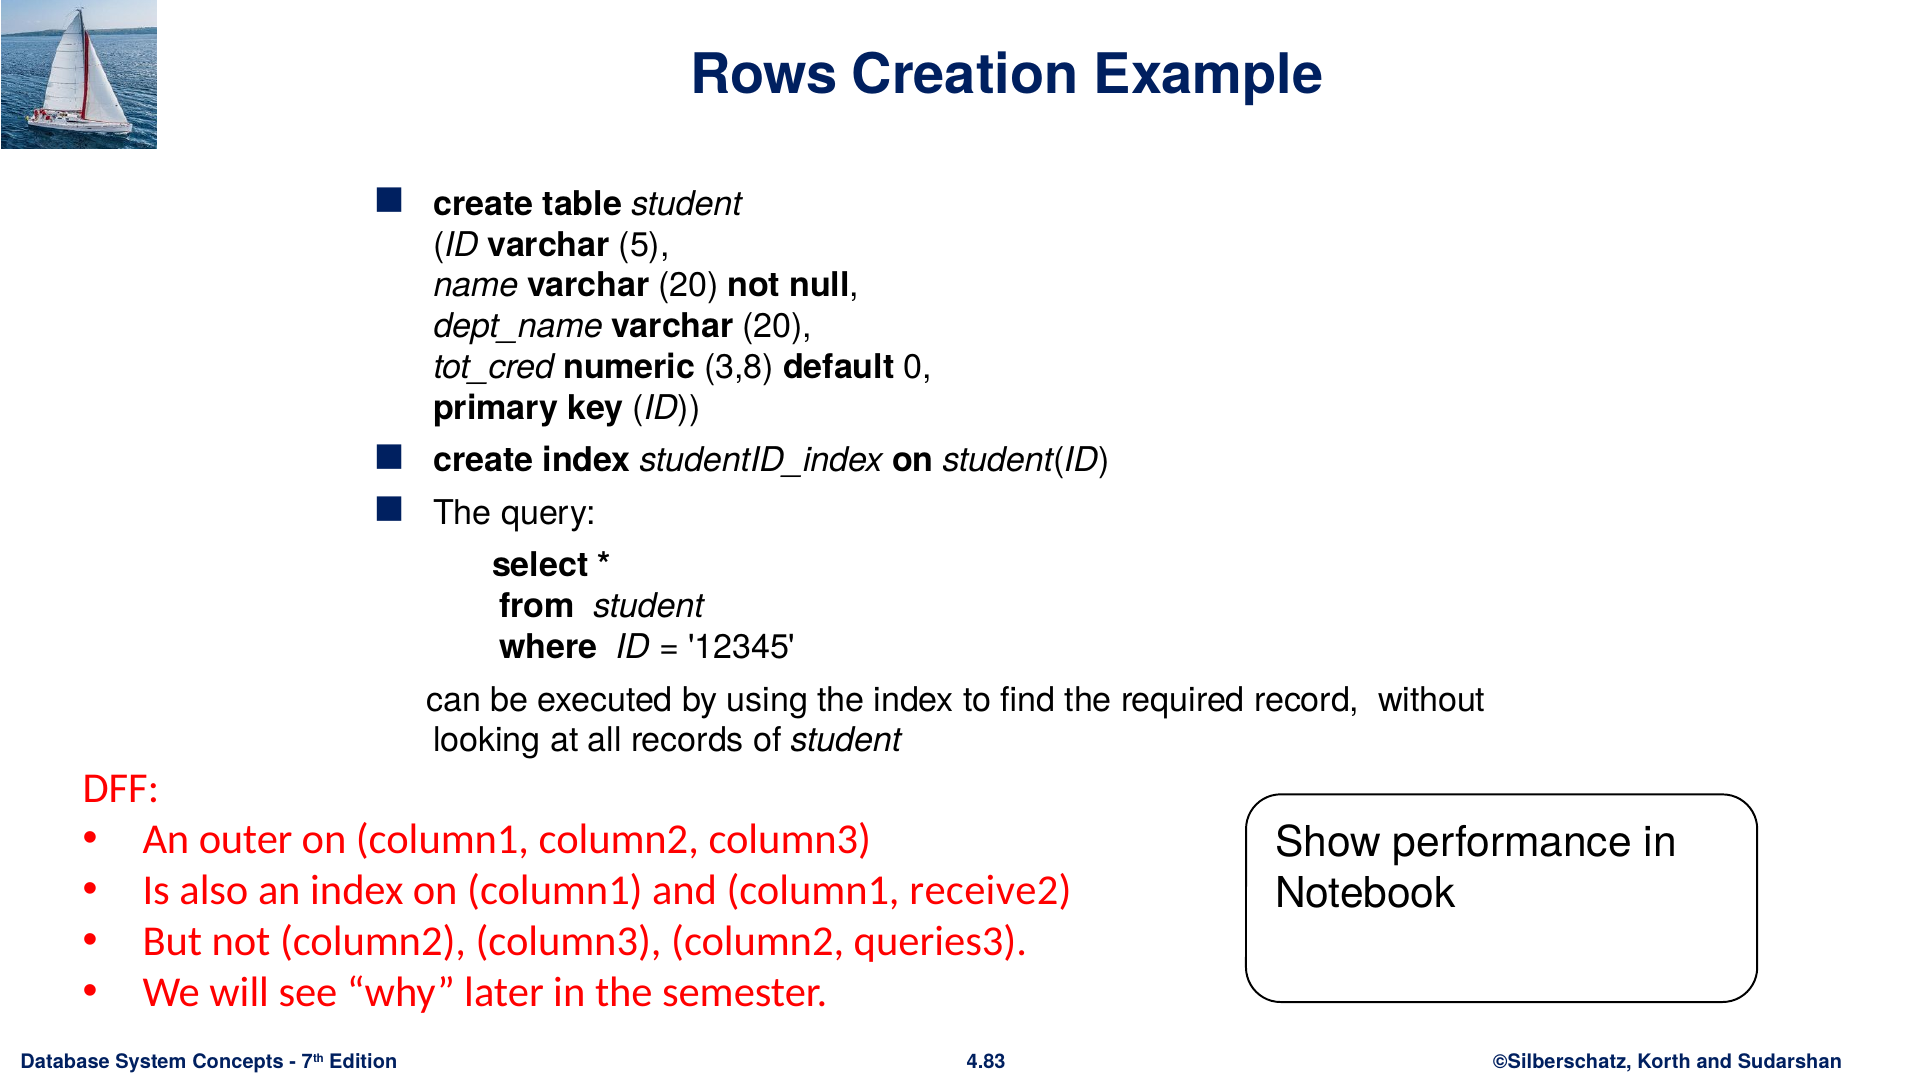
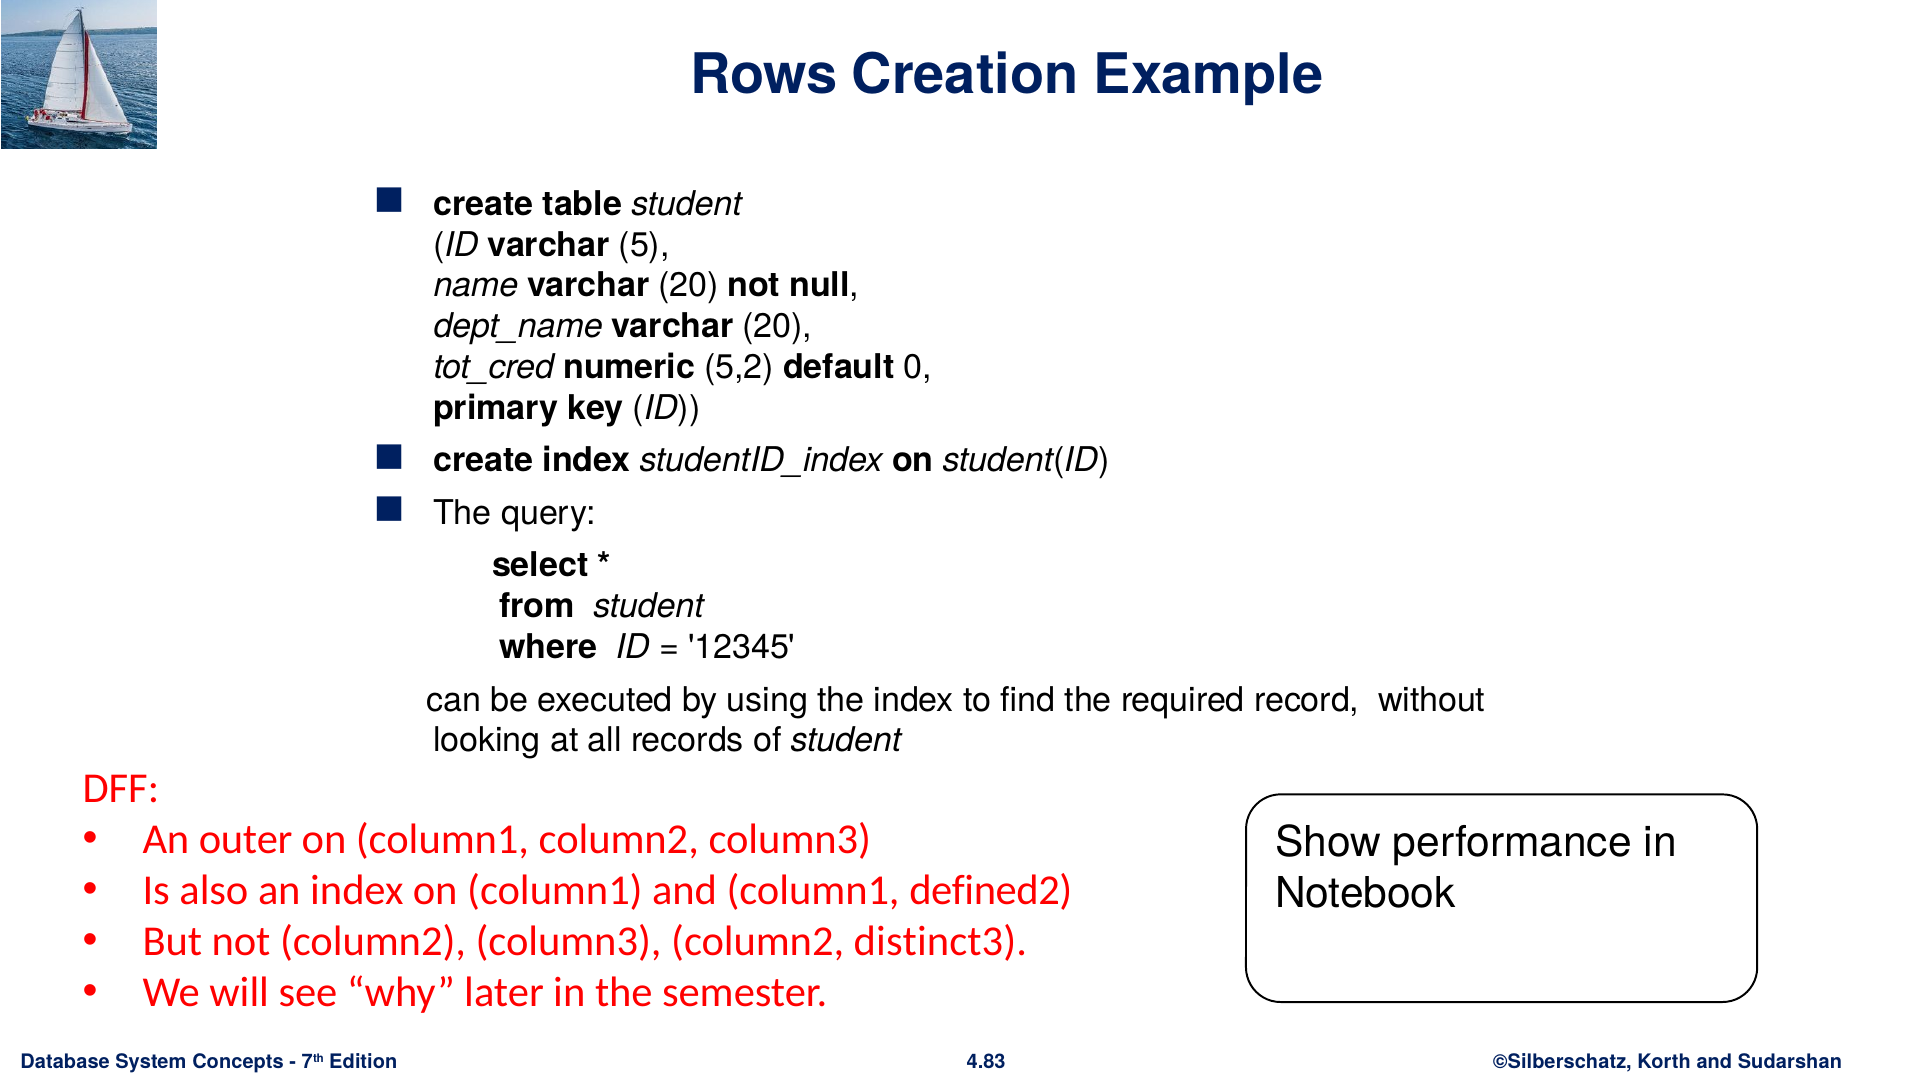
3,8: 3,8 -> 5,2
receive2: receive2 -> defined2
queries3: queries3 -> distinct3
